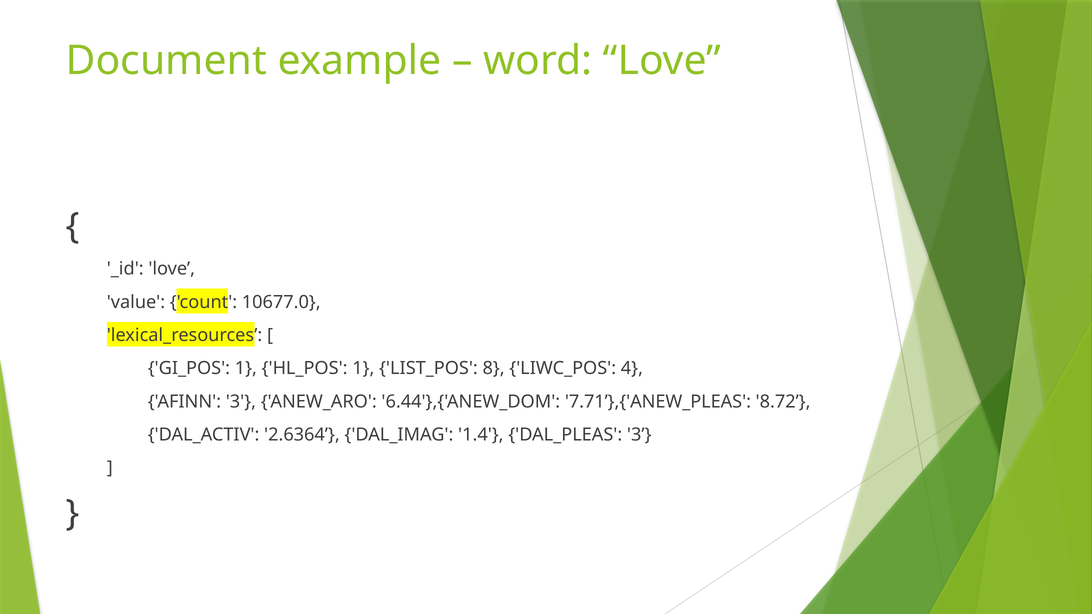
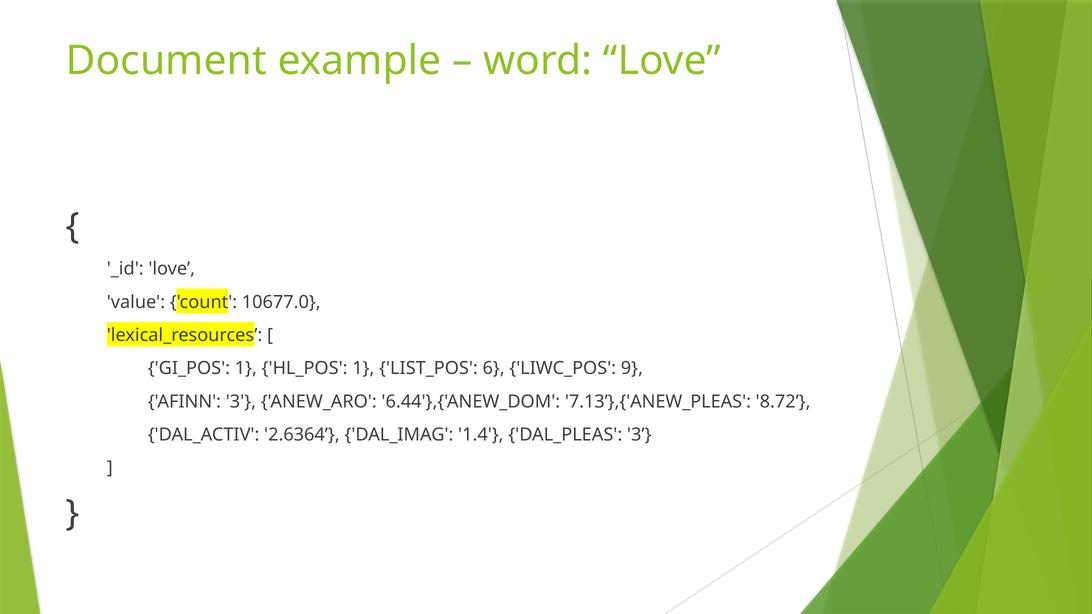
8: 8 -> 6
4: 4 -> 9
7.71’},{'ANEW_PLEAS: 7.71’},{'ANEW_PLEAS -> 7.13’},{'ANEW_PLEAS
